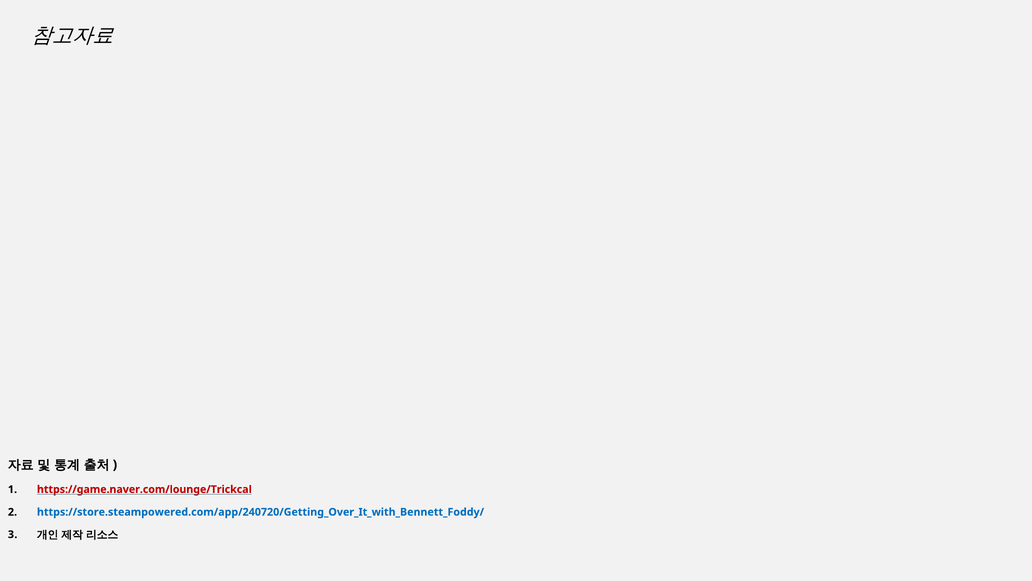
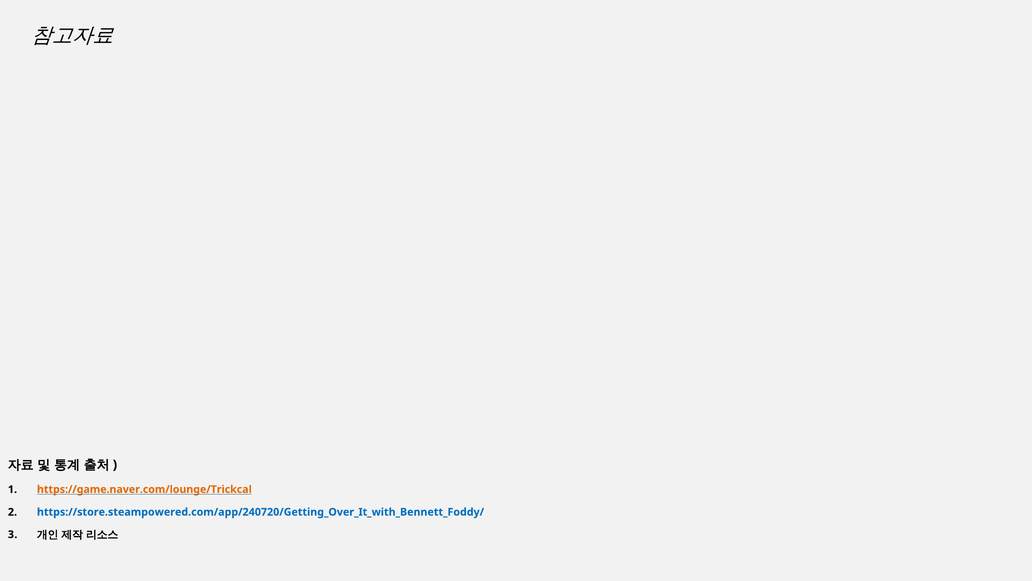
https://game.naver.com/lounge/Trickcal colour: red -> orange
